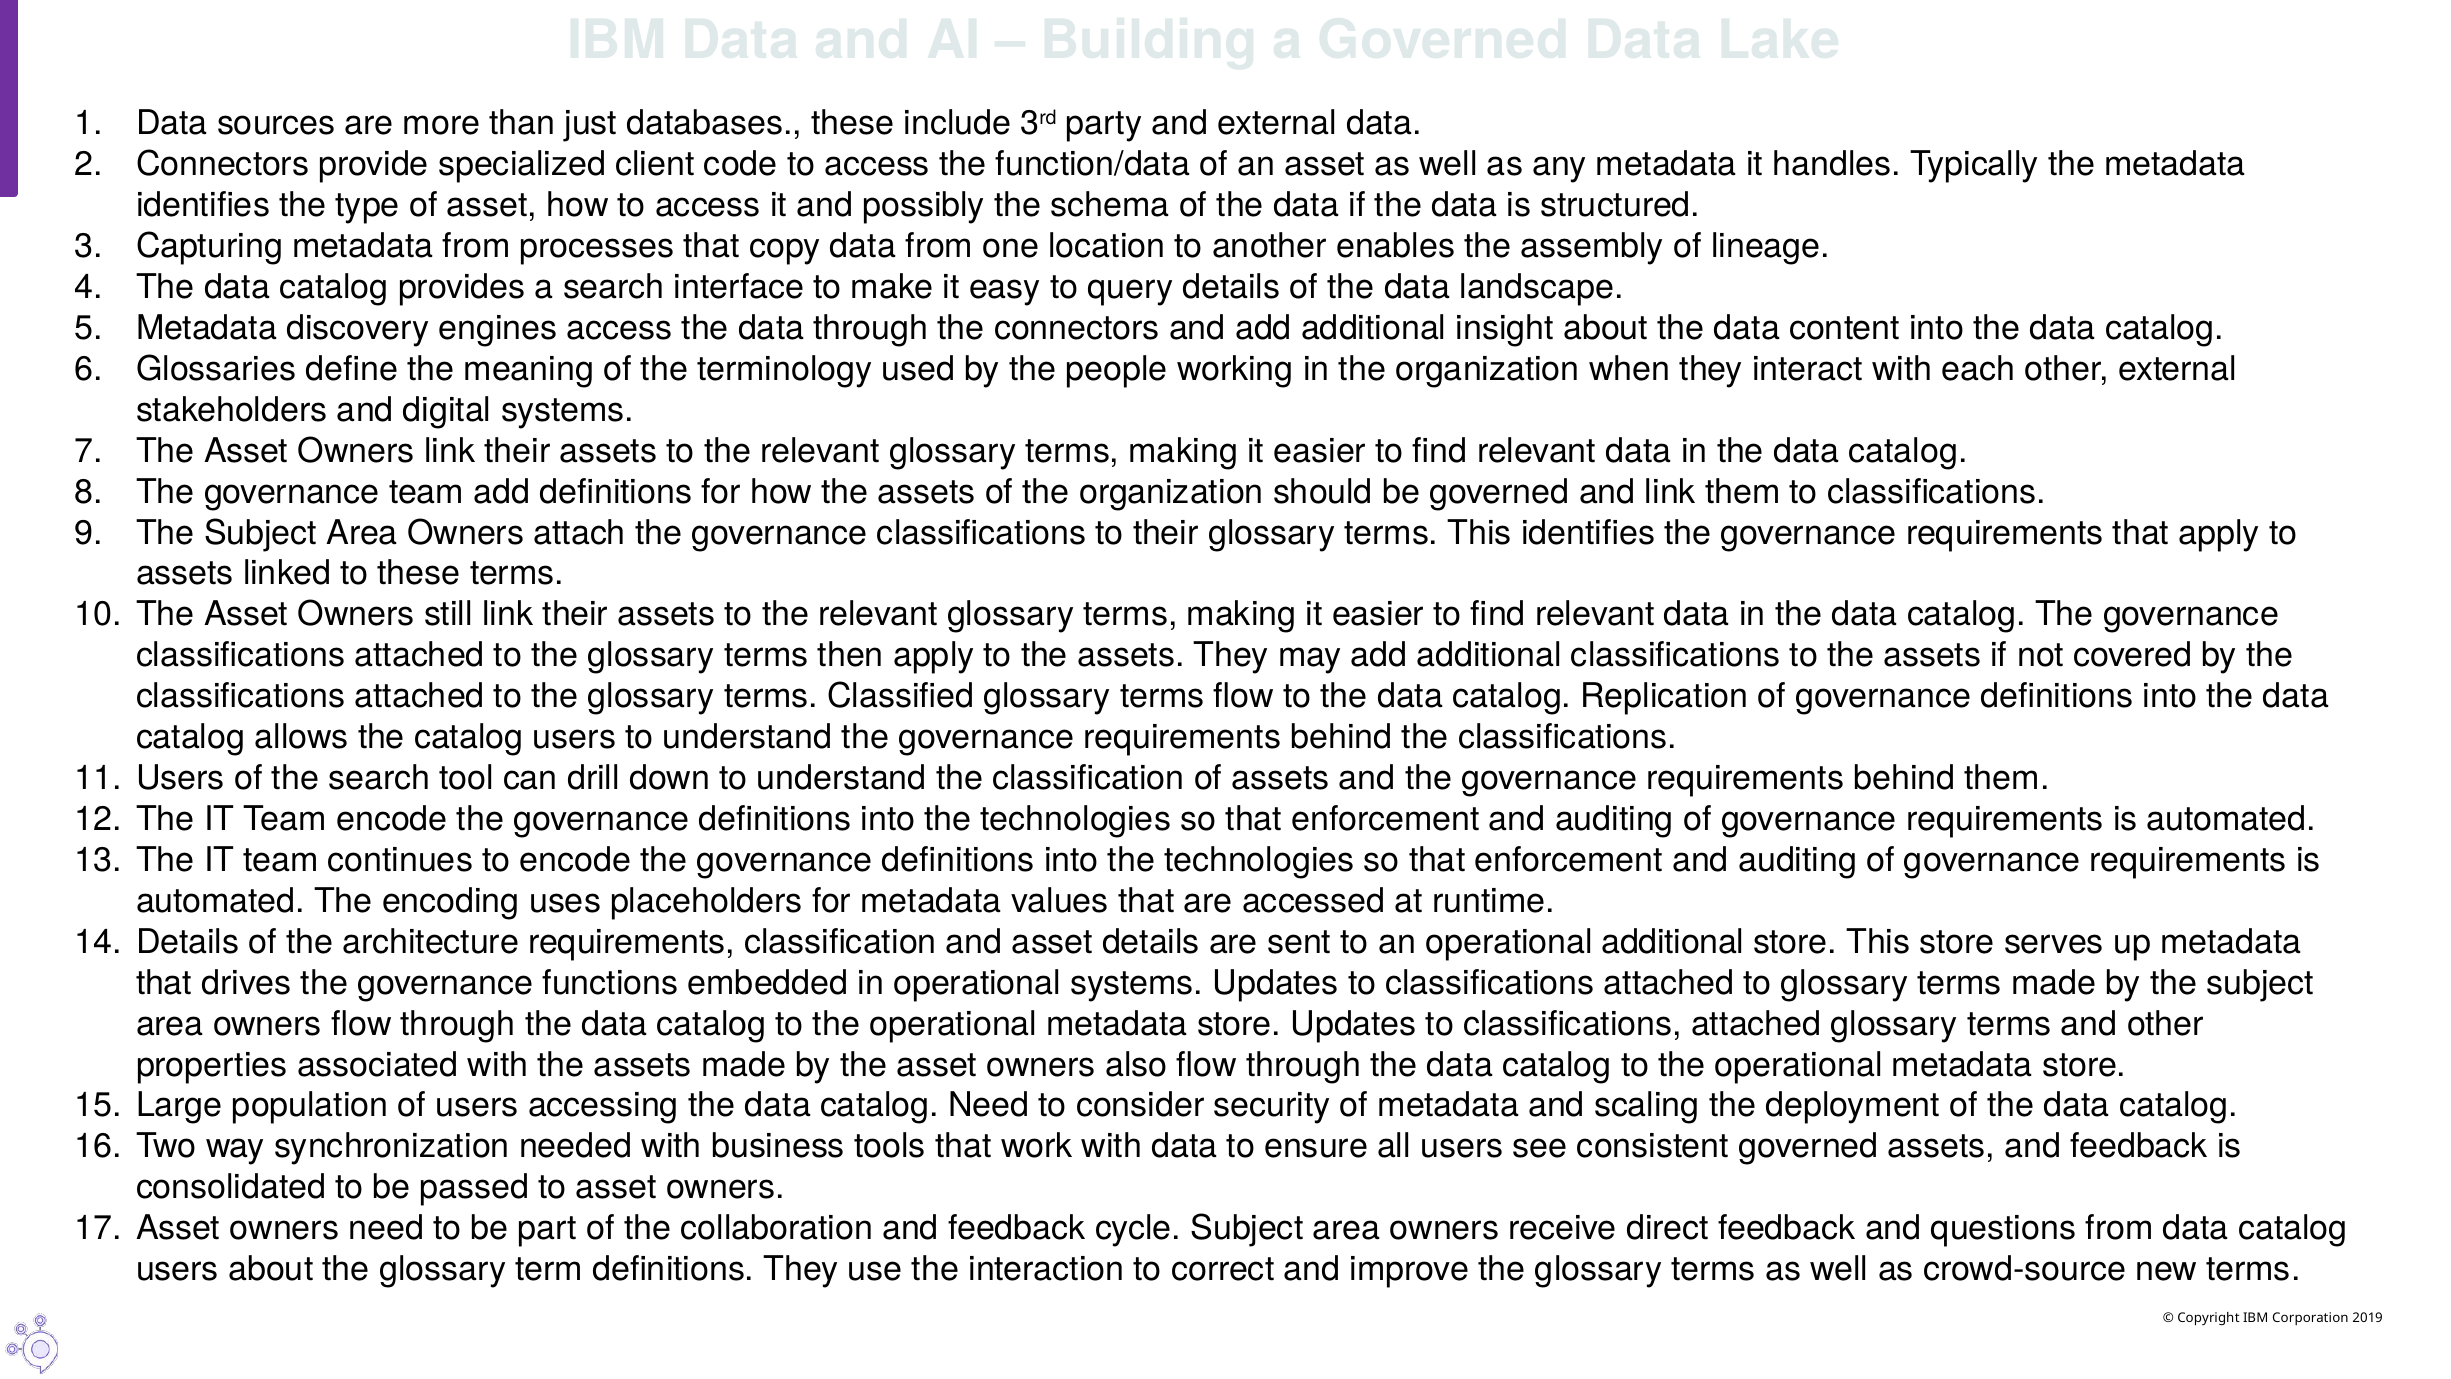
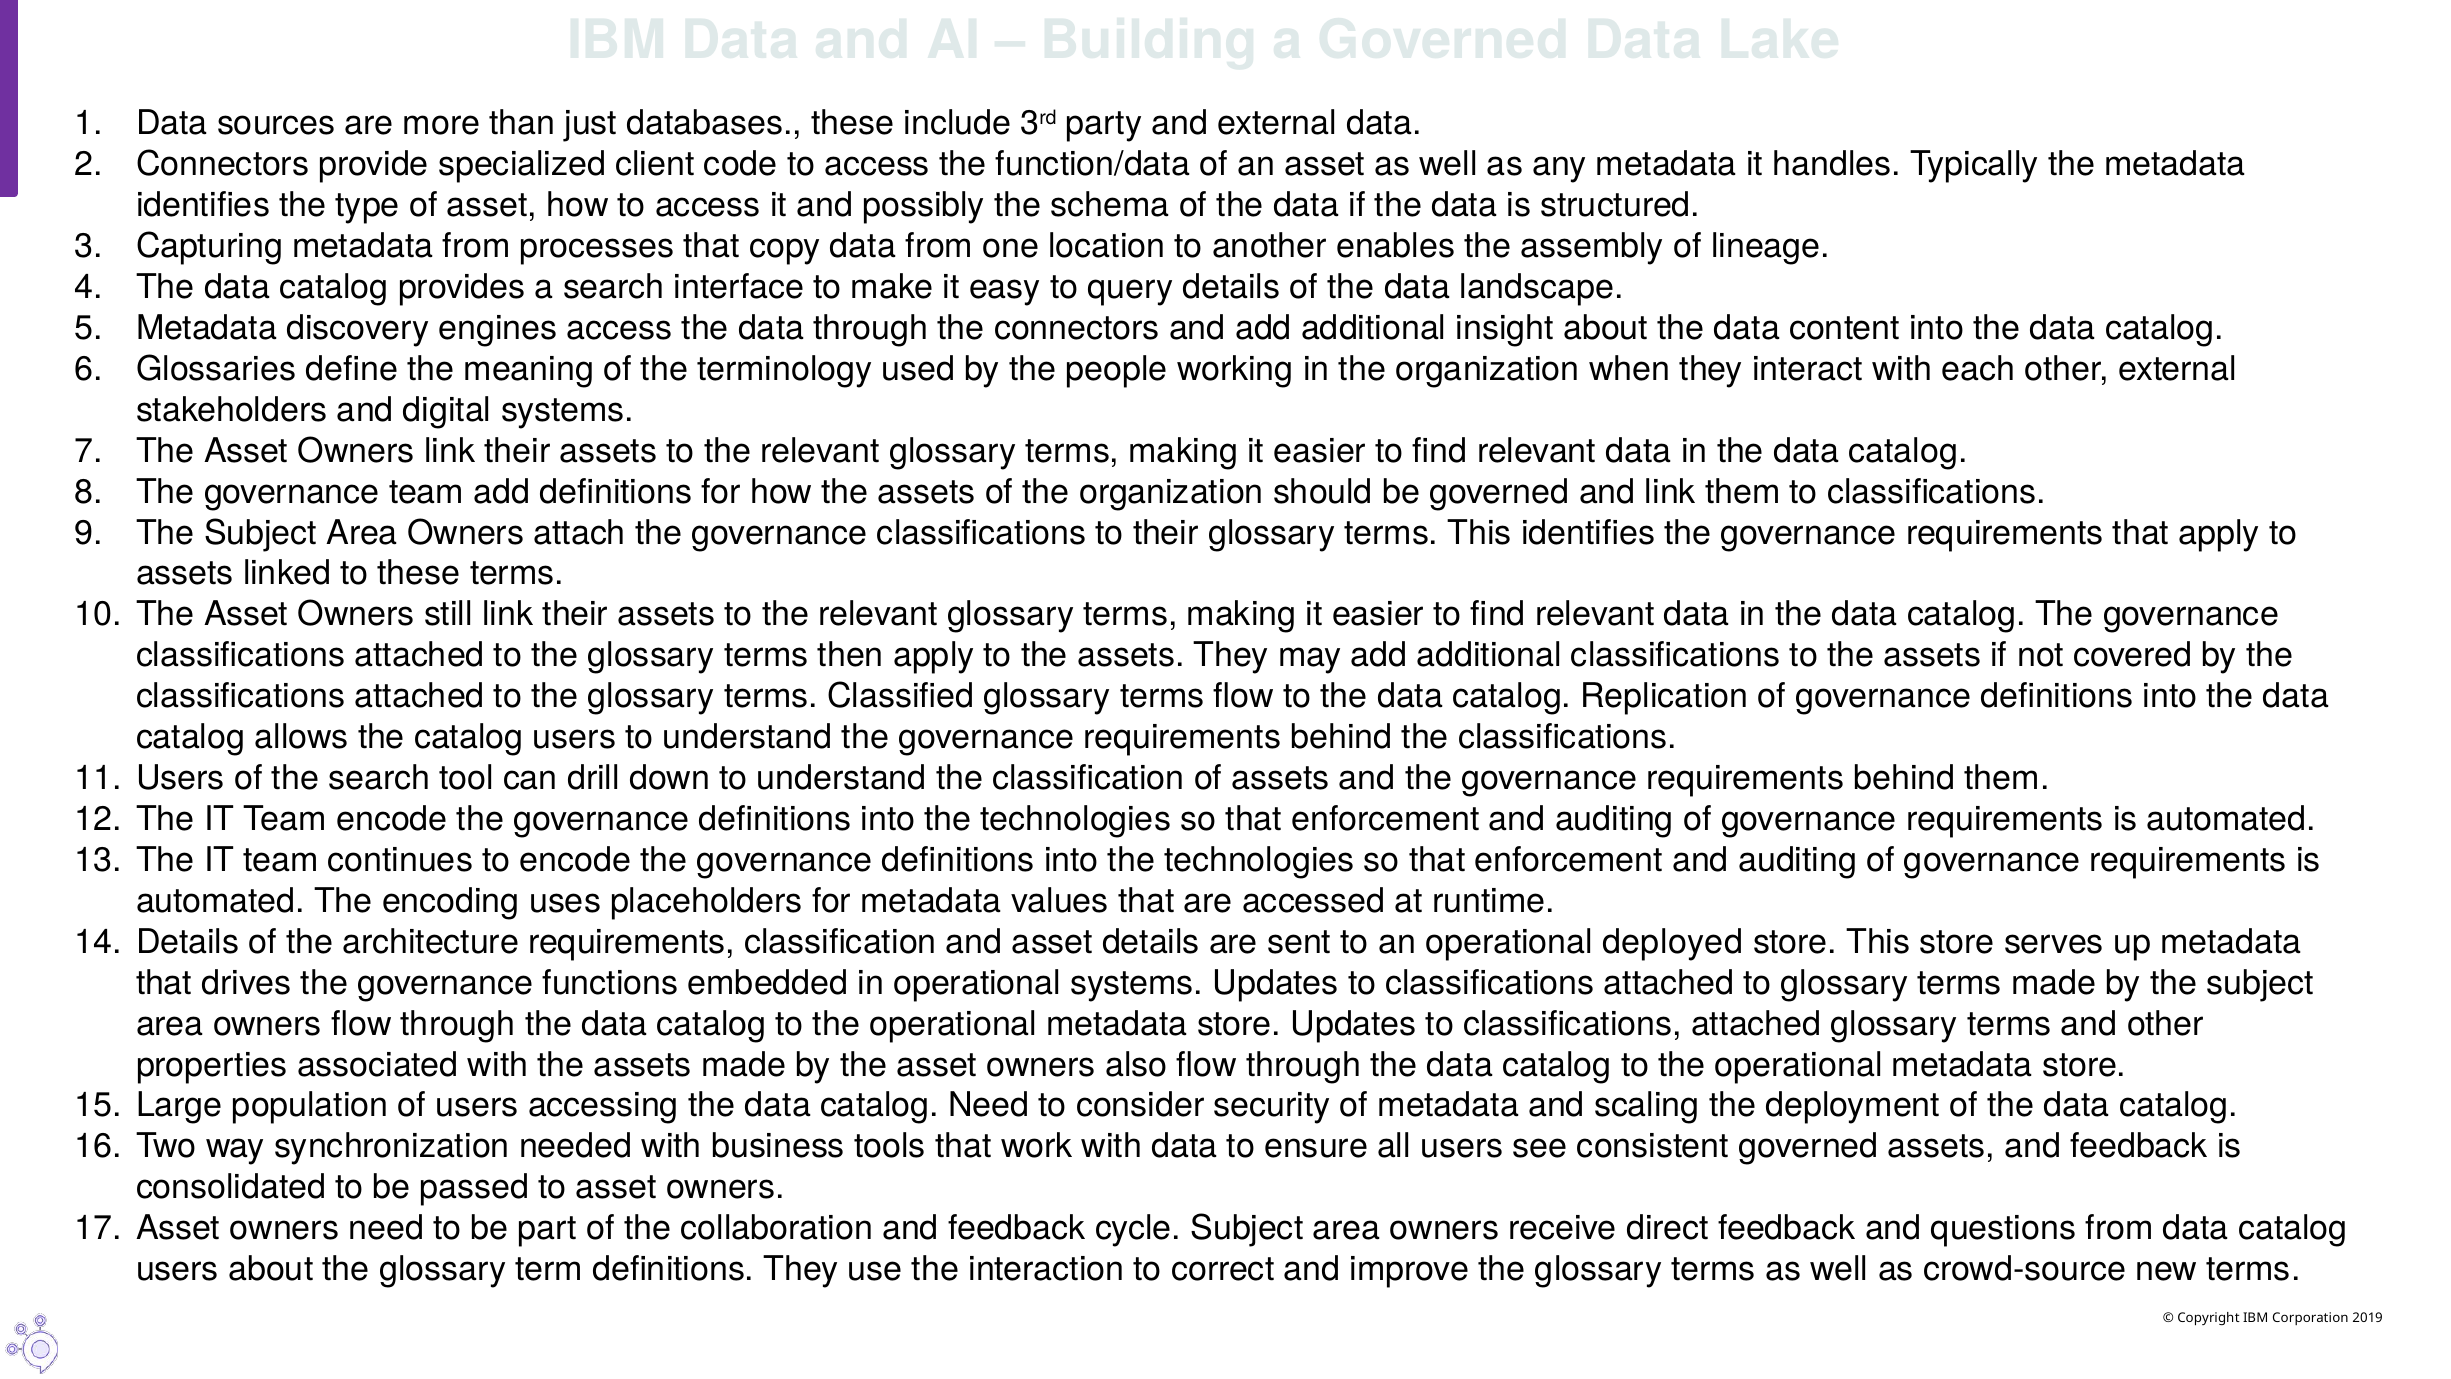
operational additional: additional -> deployed
